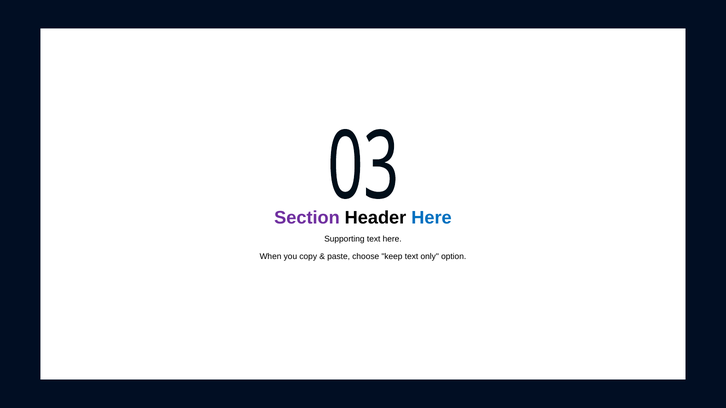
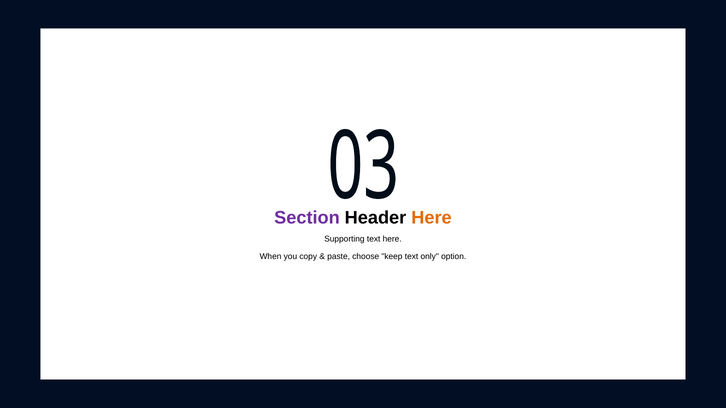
Here at (431, 218) colour: blue -> orange
